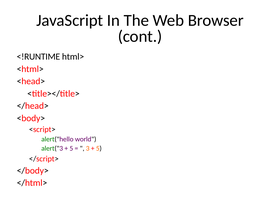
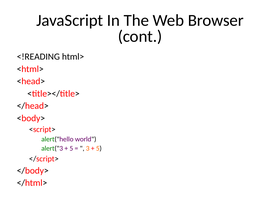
<!RUNTIME: <!RUNTIME -> <!READING
